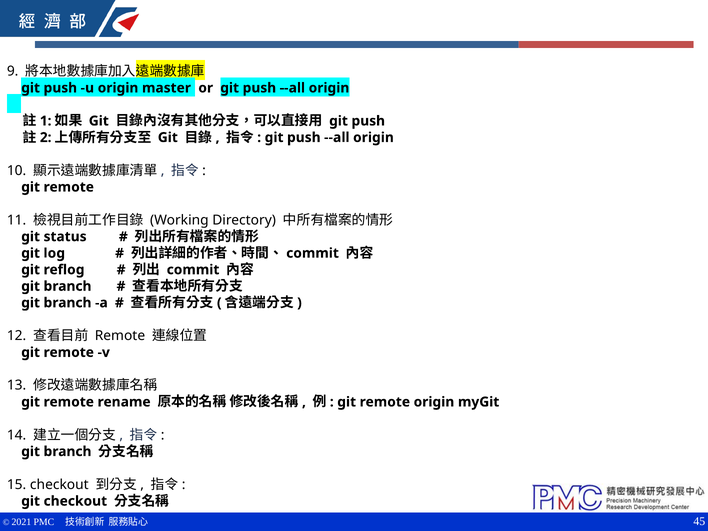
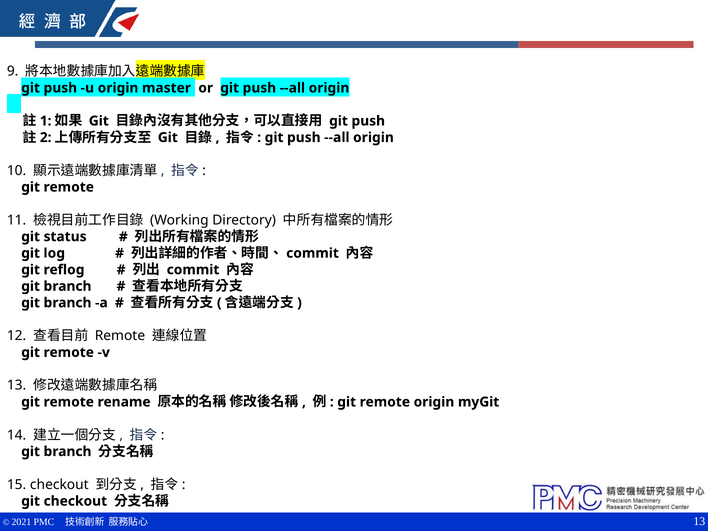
45 at (699, 521): 45 -> 13
